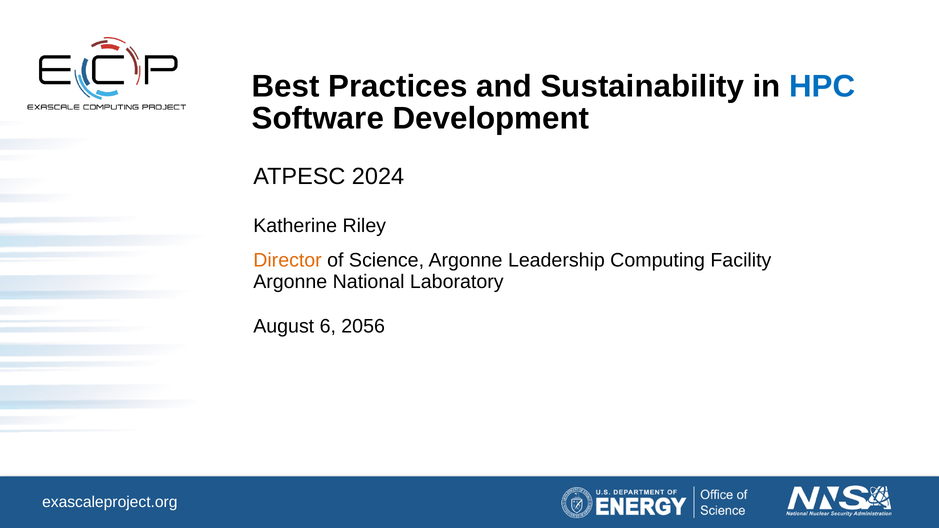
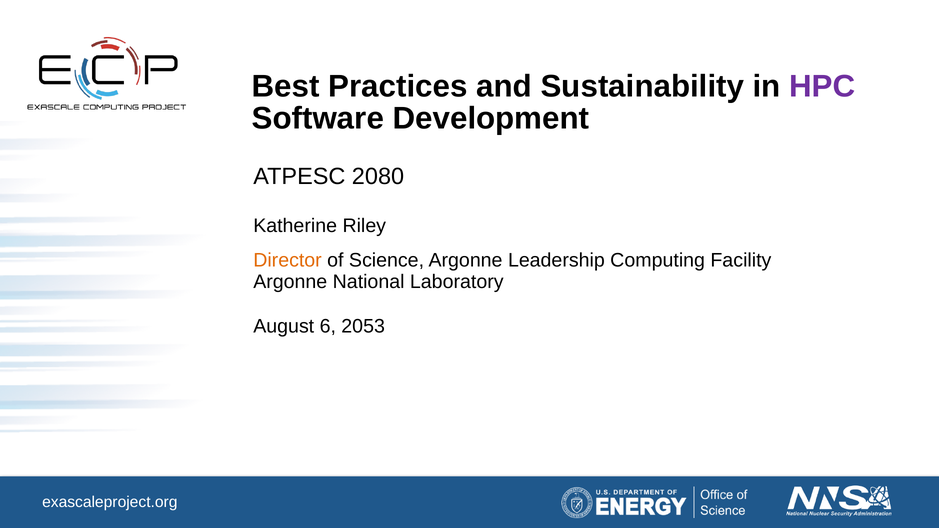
HPC colour: blue -> purple
2024: 2024 -> 2080
2056: 2056 -> 2053
